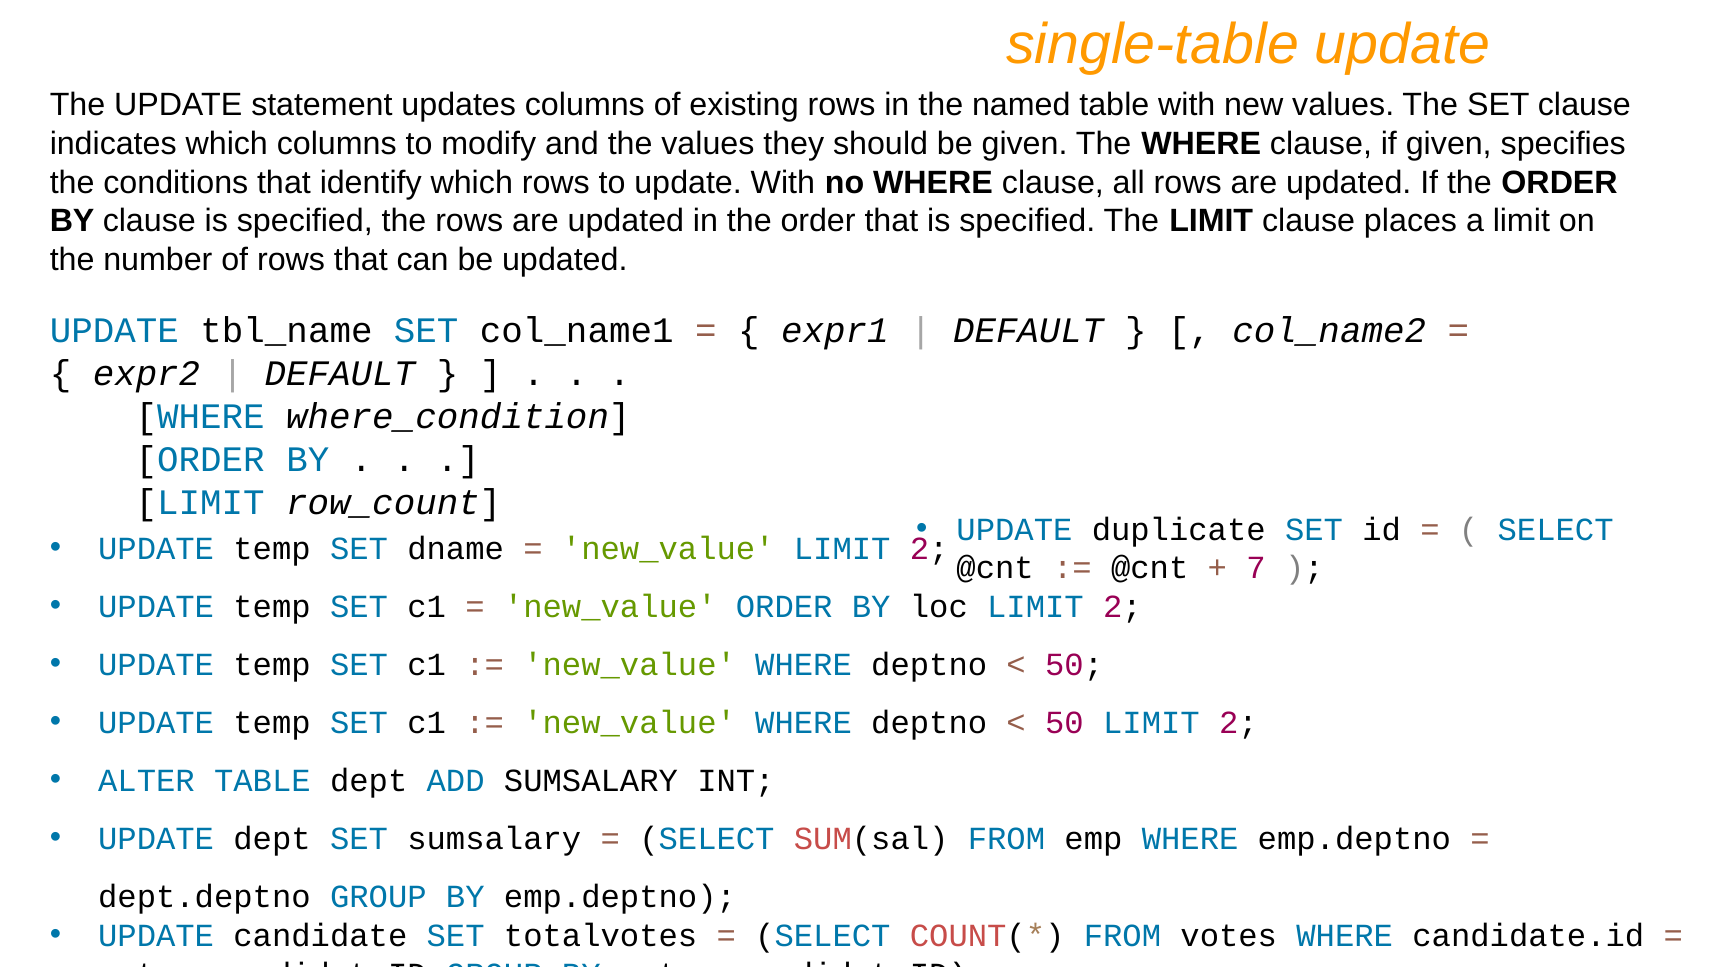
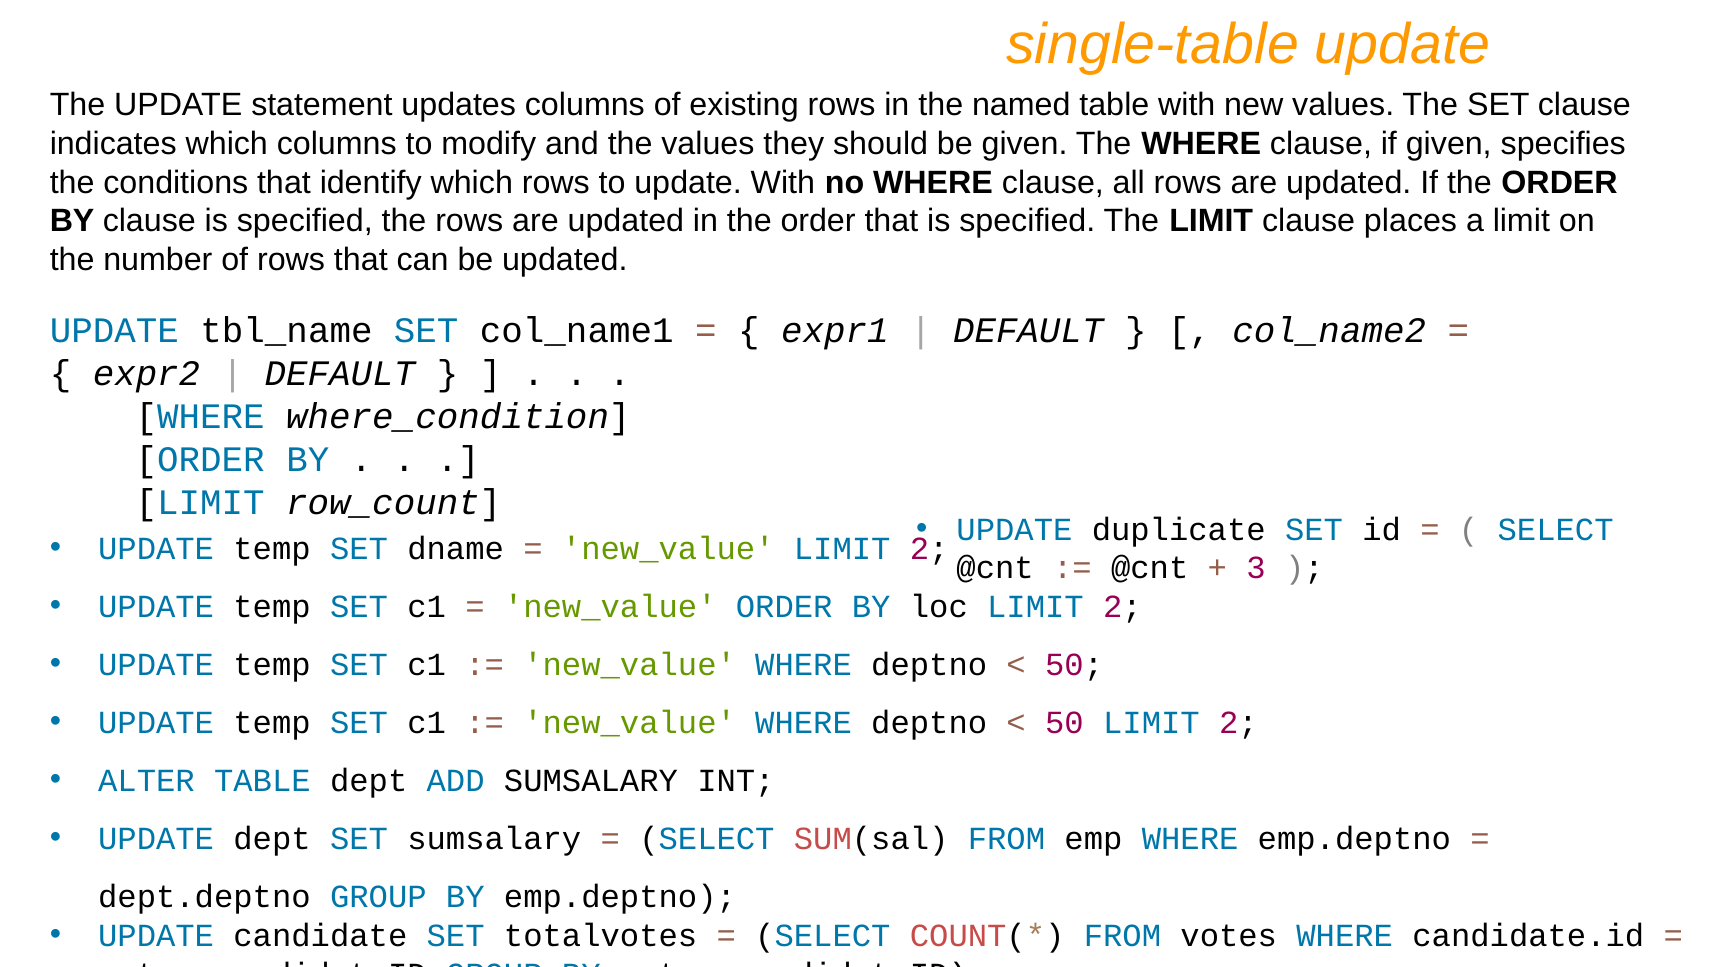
7: 7 -> 3
